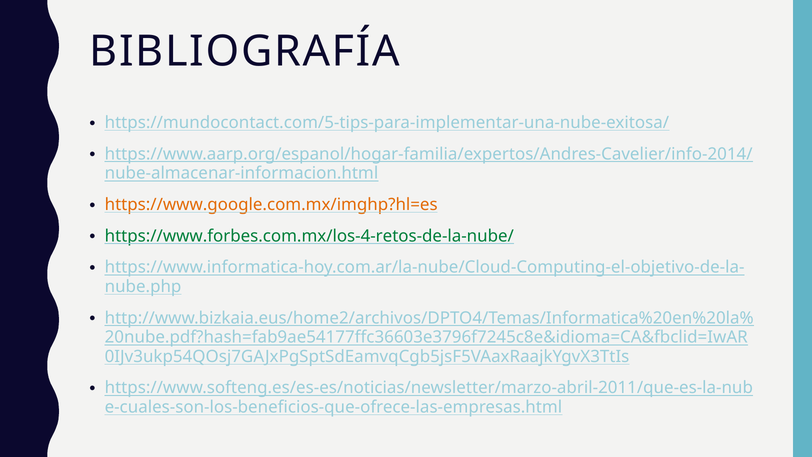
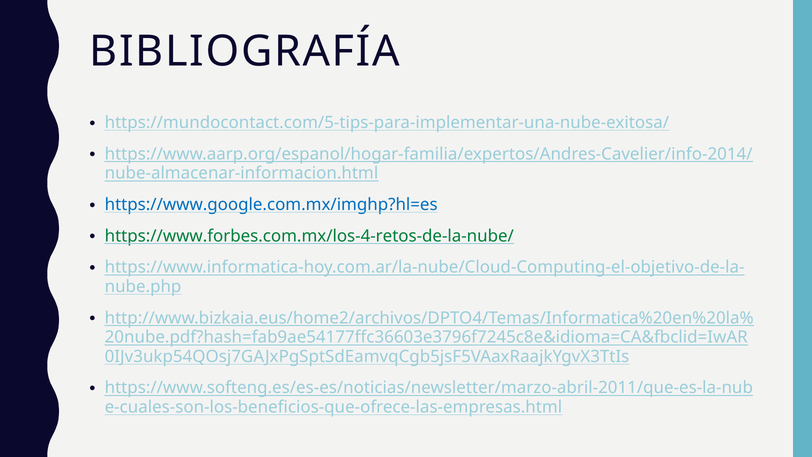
https://www.google.com.mx/imghp?hl=es colour: orange -> blue
